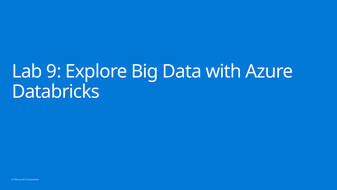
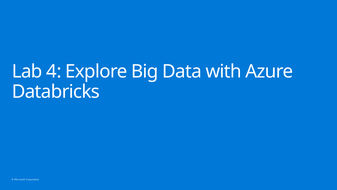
9: 9 -> 4
